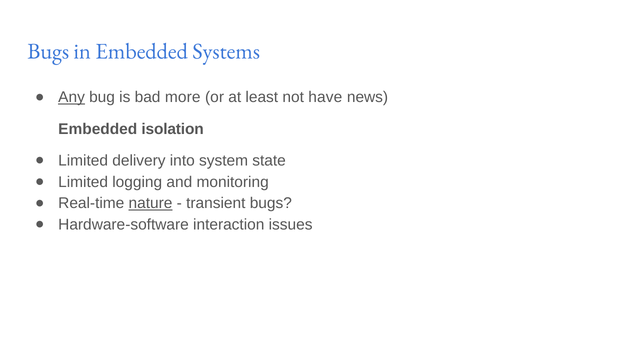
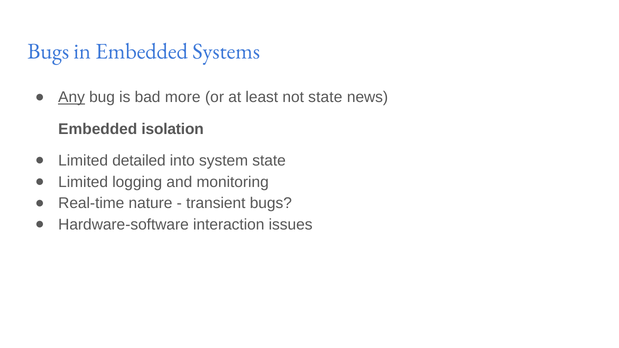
not have: have -> state
delivery: delivery -> detailed
nature underline: present -> none
